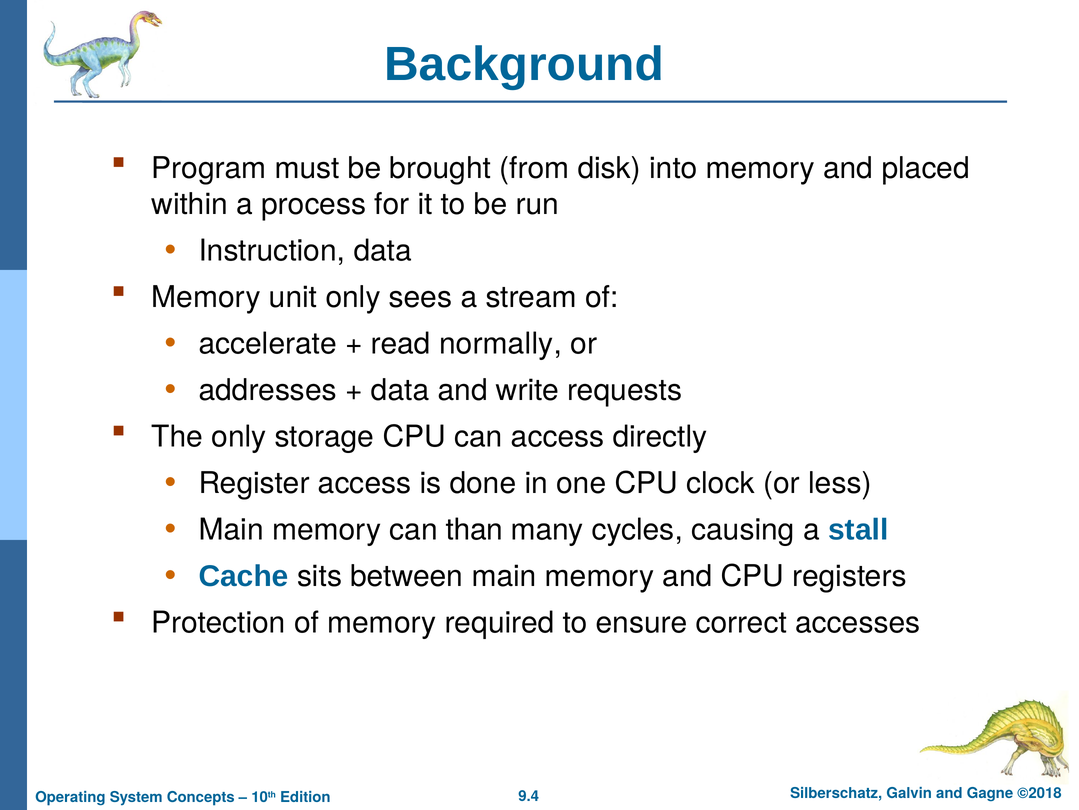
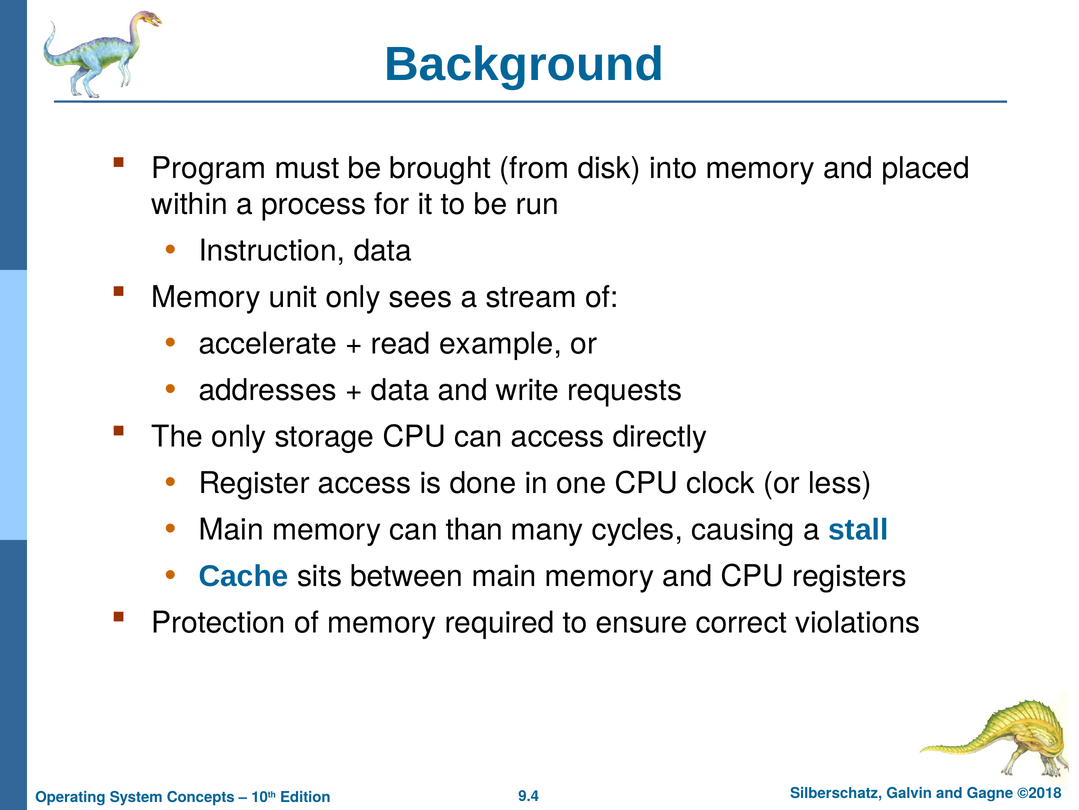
normally: normally -> example
accesses: accesses -> violations
